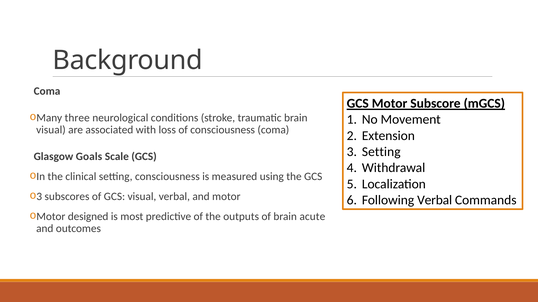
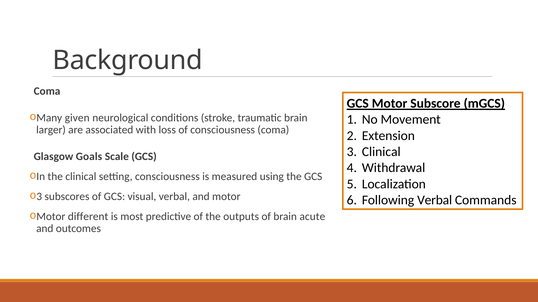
three: three -> given
visual at (51, 130): visual -> larger
3 Setting: Setting -> Clinical
designed: designed -> different
